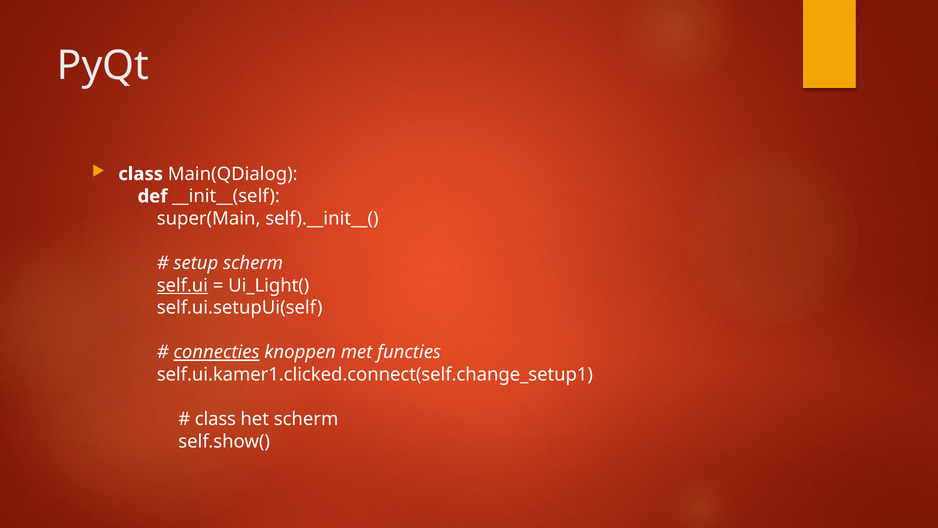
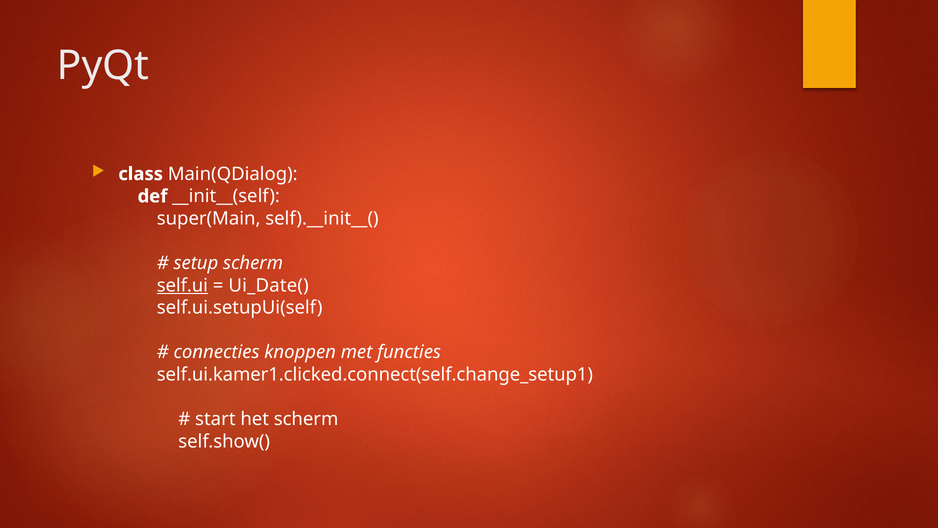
Ui_Light(: Ui_Light( -> Ui_Date(
connecties underline: present -> none
class at (215, 419): class -> start
